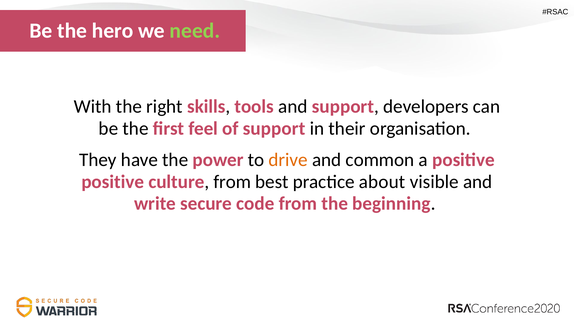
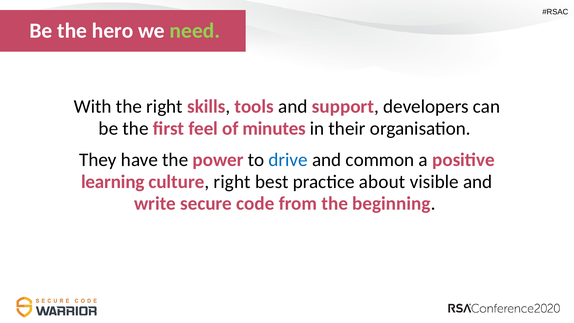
of support: support -> minutes
drive colour: orange -> blue
positive at (113, 182): positive -> learning
culture from: from -> right
